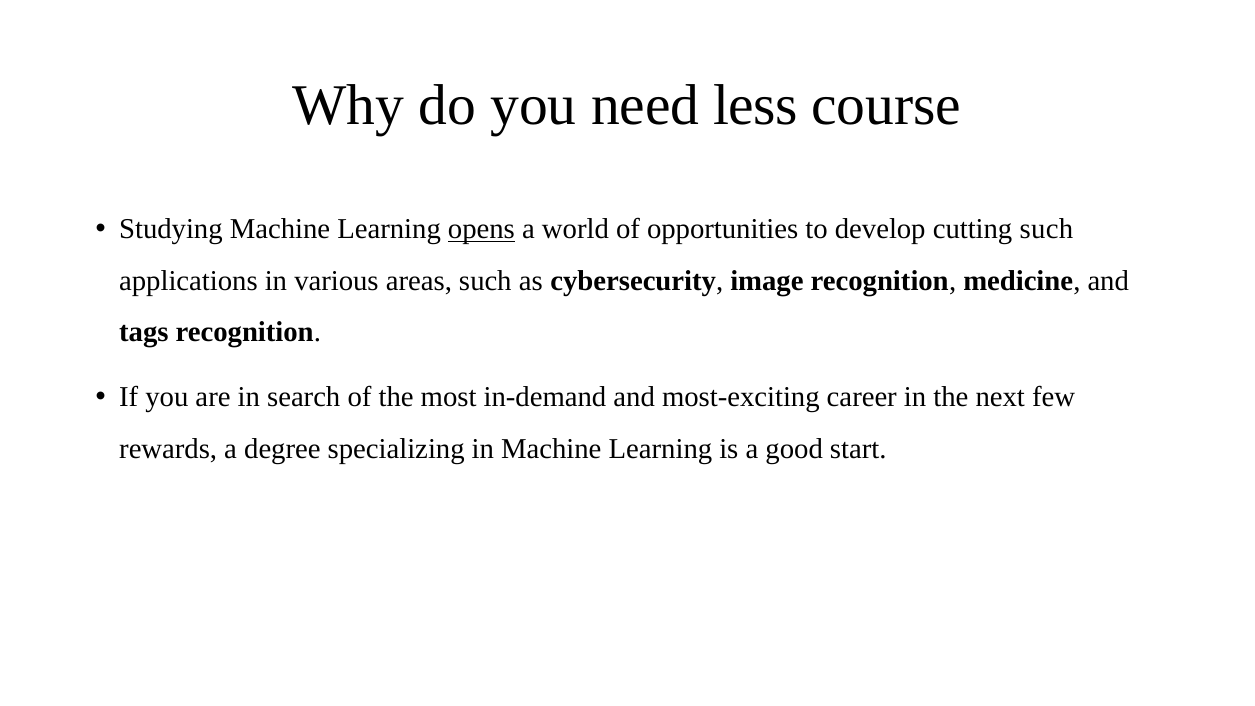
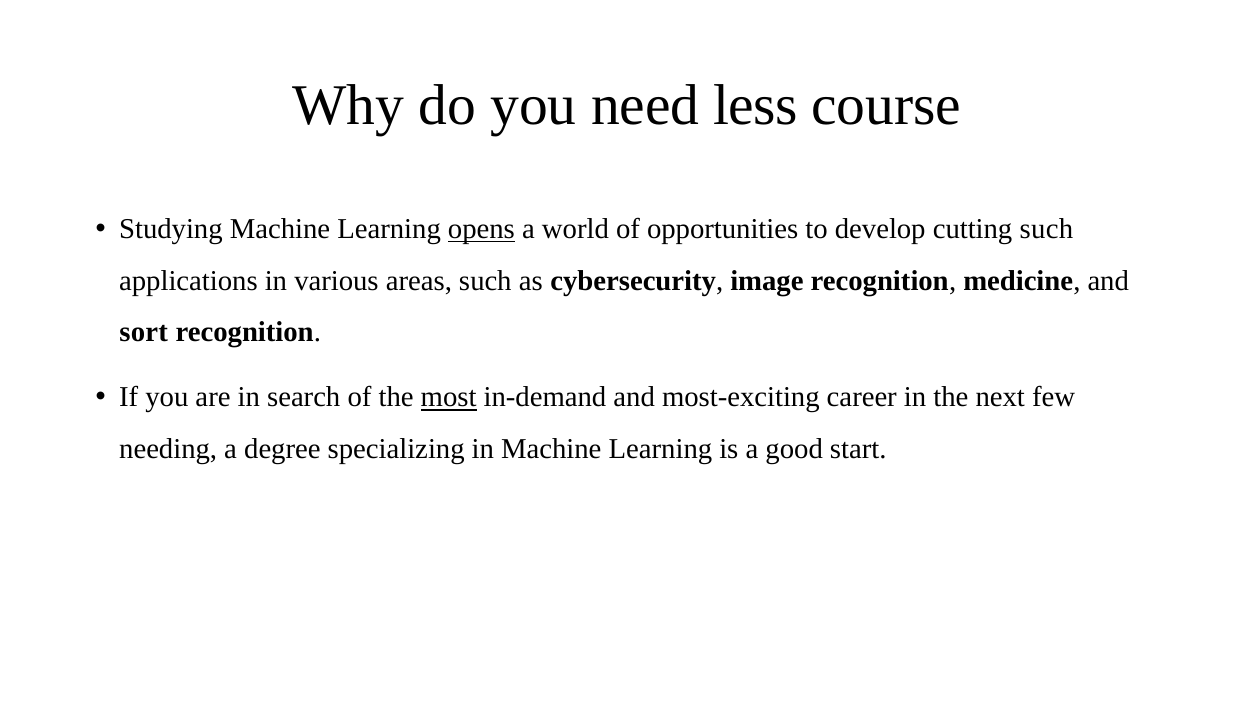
tags: tags -> sort
most underline: none -> present
rewards: rewards -> needing
